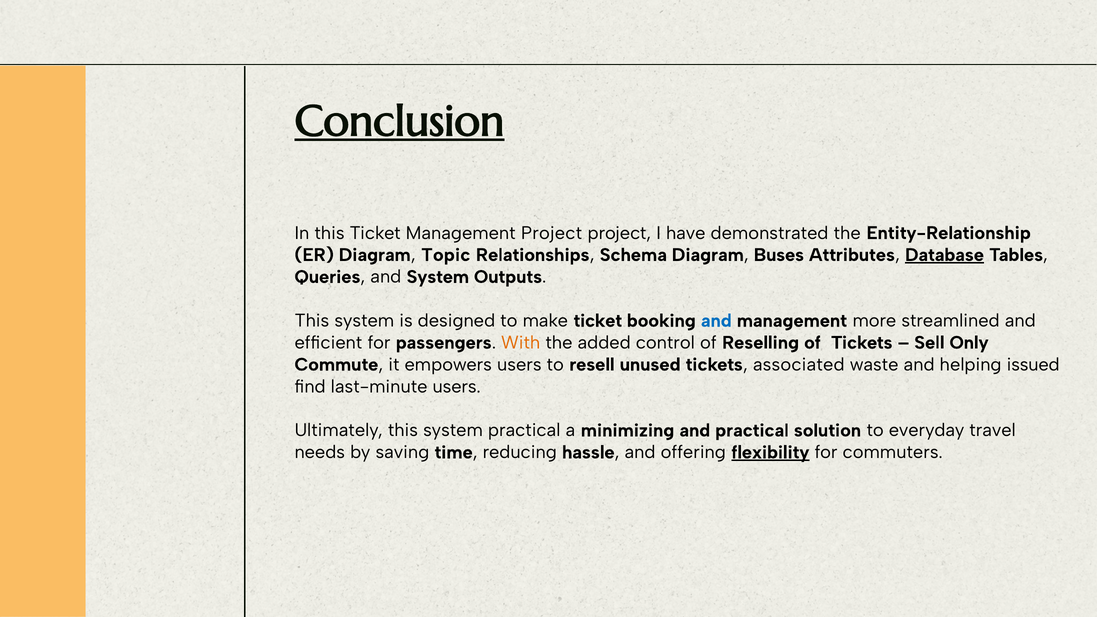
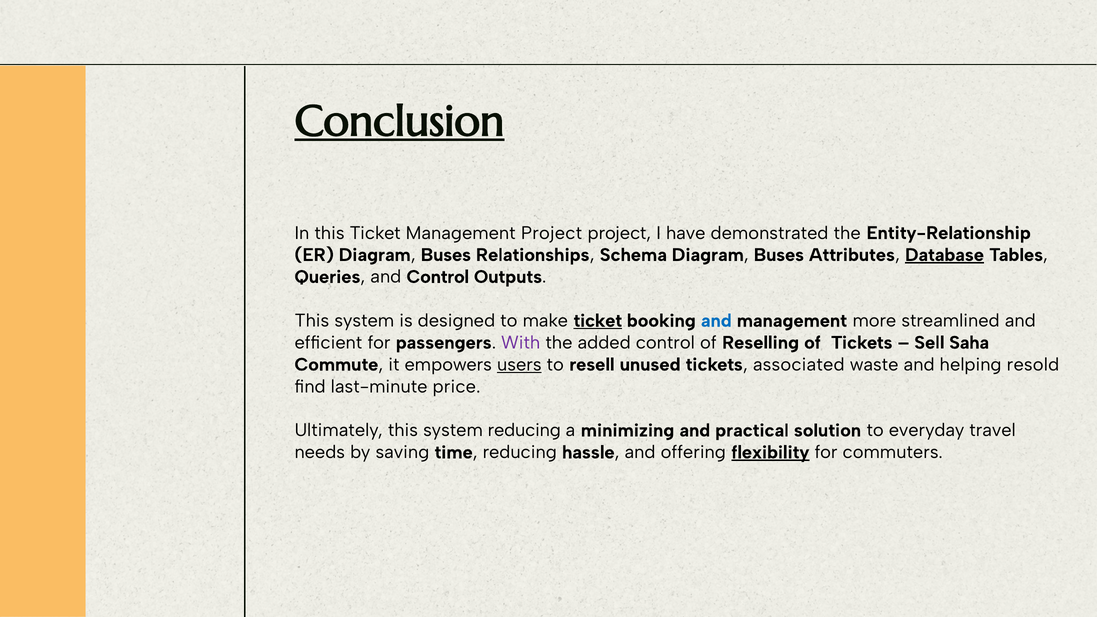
ER Diagram Topic: Topic -> Buses
and System: System -> Control
ticket at (598, 321) underline: none -> present
With colour: orange -> purple
Only: Only -> Saha
users at (519, 365) underline: none -> present
issued: issued -> resold
last-minute users: users -> price
system practical: practical -> reducing
